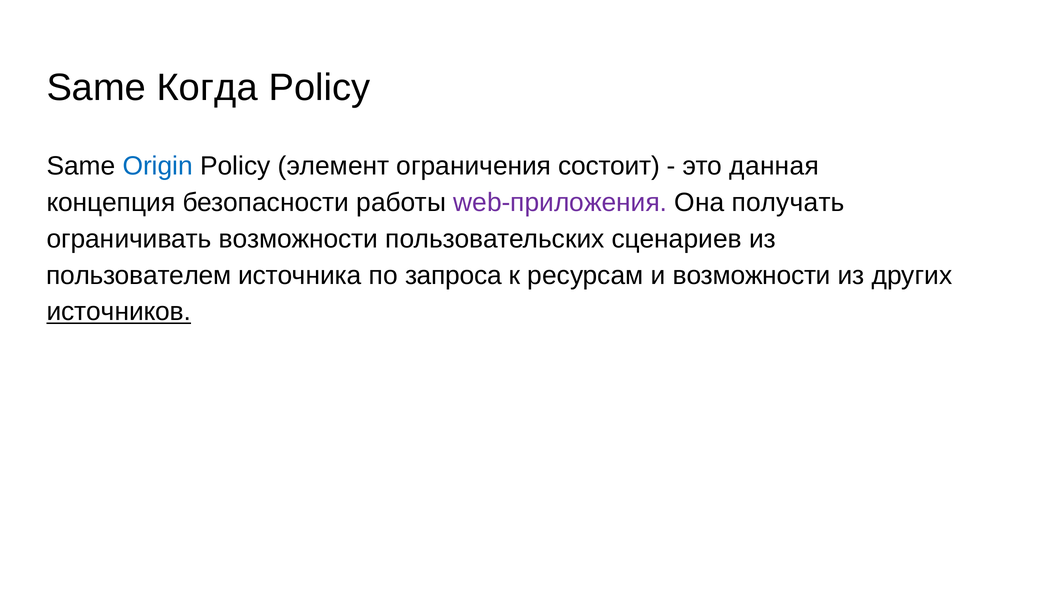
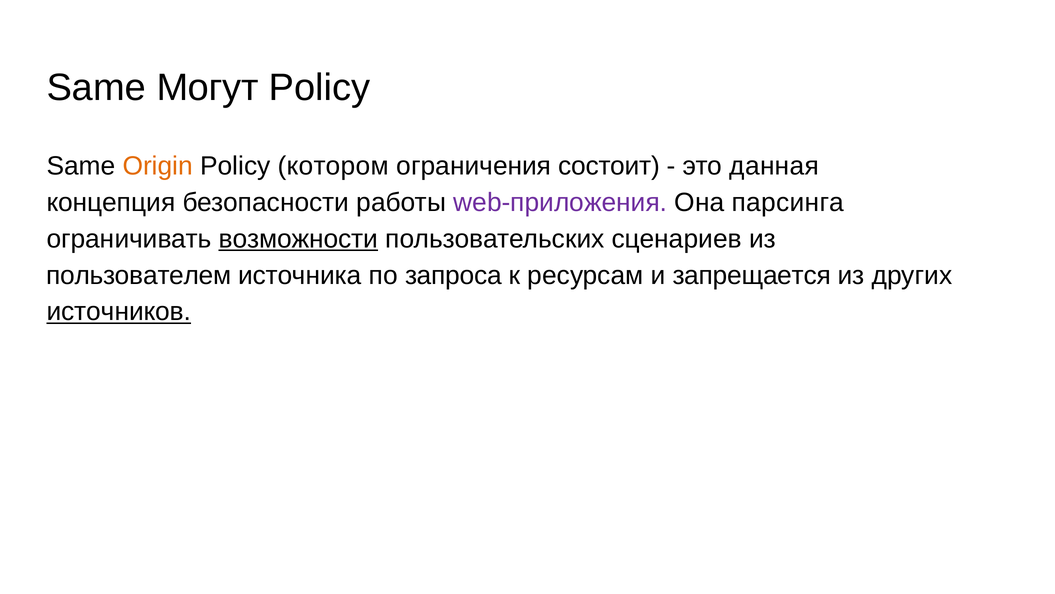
Когда: Когда -> Могут
Origin colour: blue -> orange
элемент: элемент -> котором
получать: получать -> парсинга
возможности at (298, 239) underline: none -> present
и возможности: возможности -> запрещается
